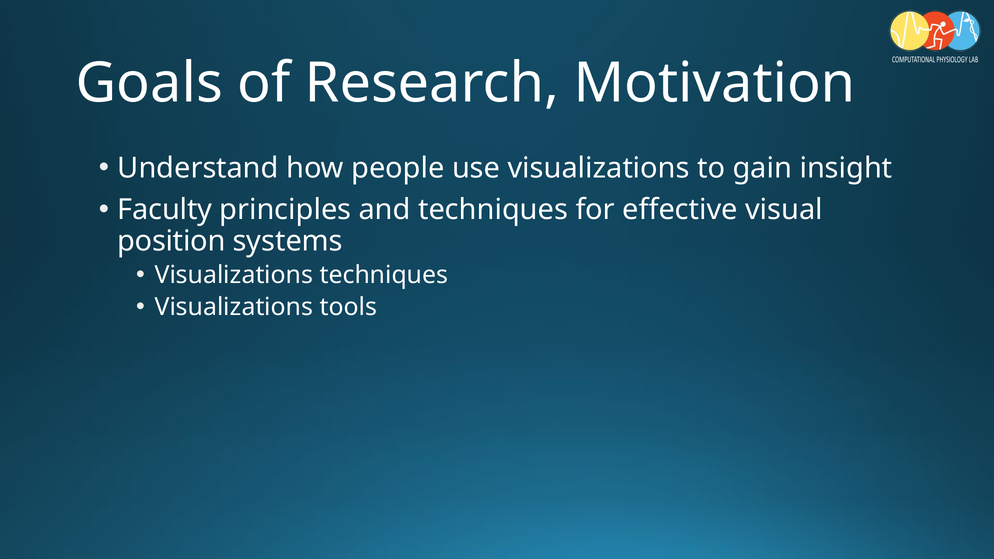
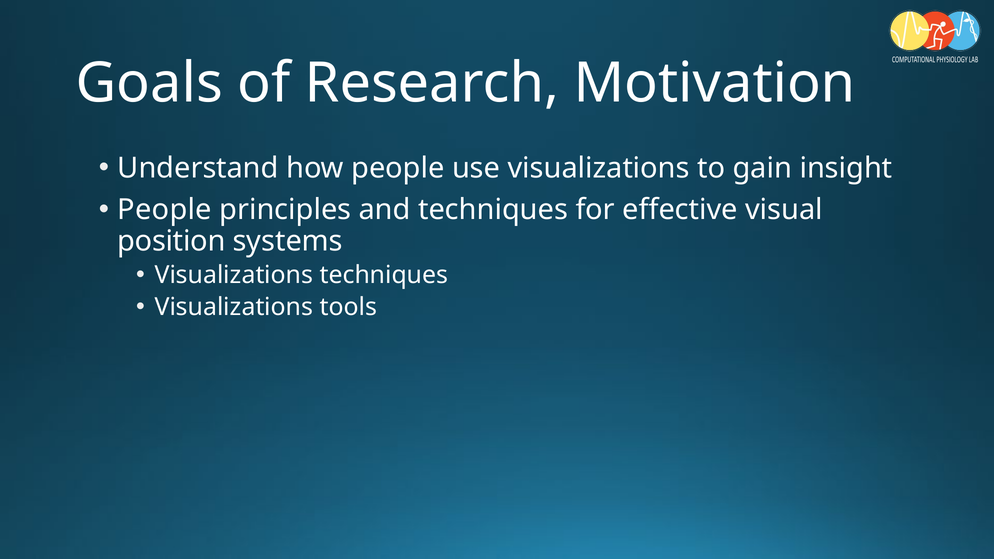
Faculty at (165, 210): Faculty -> People
